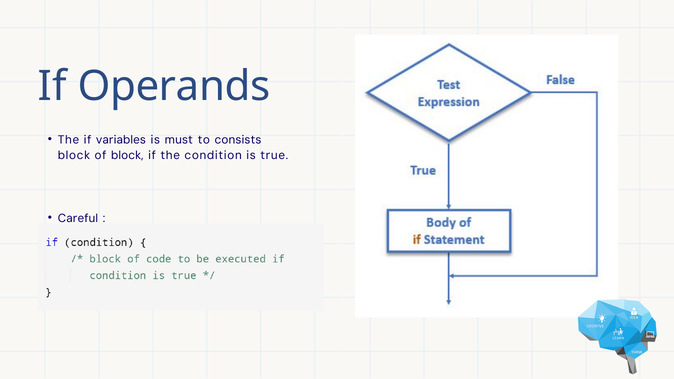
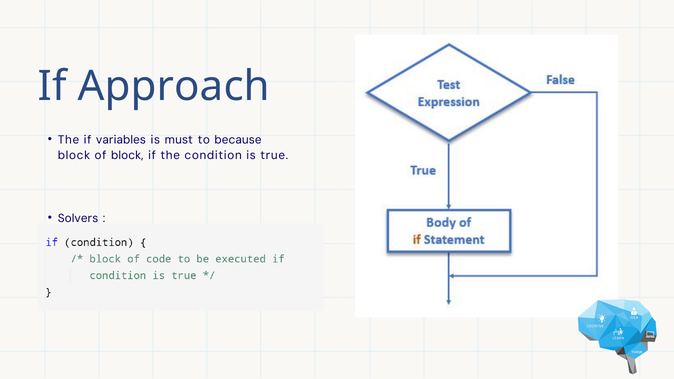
Operands: Operands -> Approach
consists: consists -> because
Careful: Careful -> Solvers
